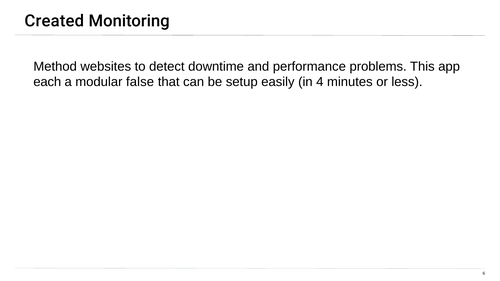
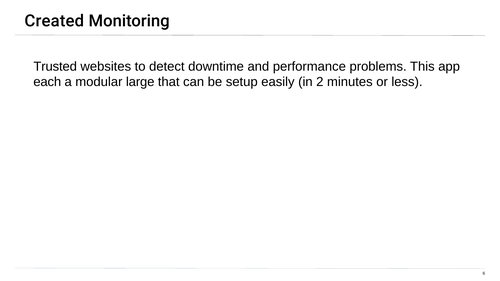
Method: Method -> Trusted
false: false -> large
4: 4 -> 2
